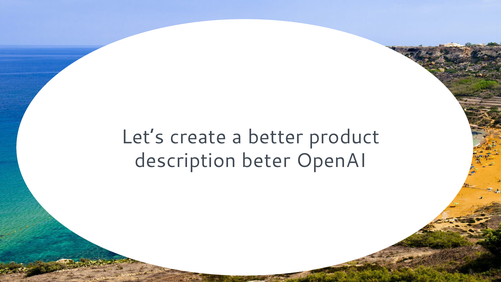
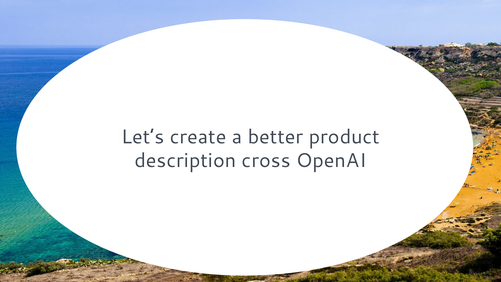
beter: beter -> cross
